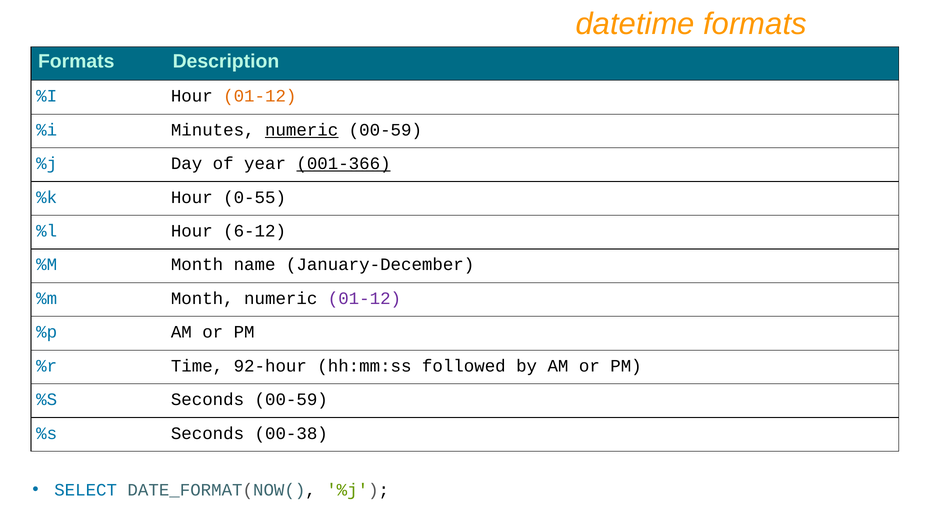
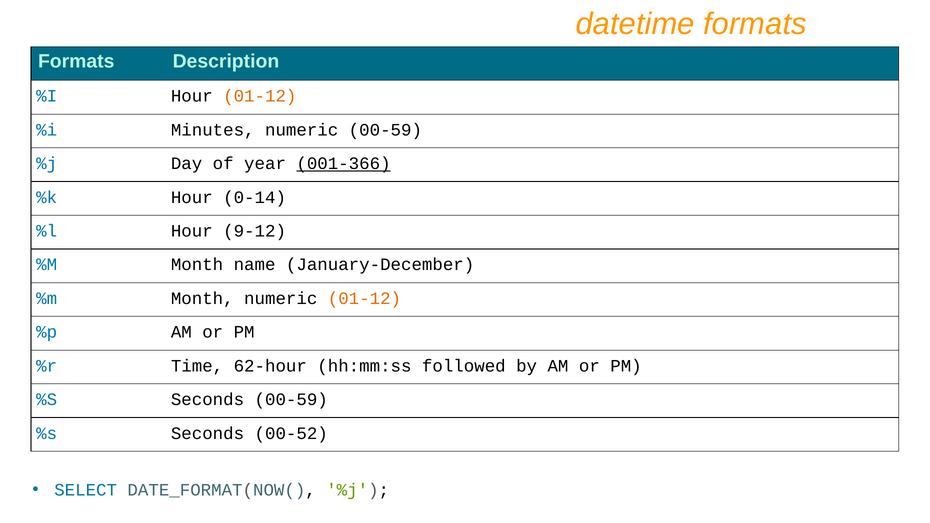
numeric at (302, 130) underline: present -> none
0-55: 0-55 -> 0-14
6-12: 6-12 -> 9-12
01-12 at (364, 298) colour: purple -> orange
92-hour: 92-hour -> 62-hour
00-38: 00-38 -> 00-52
